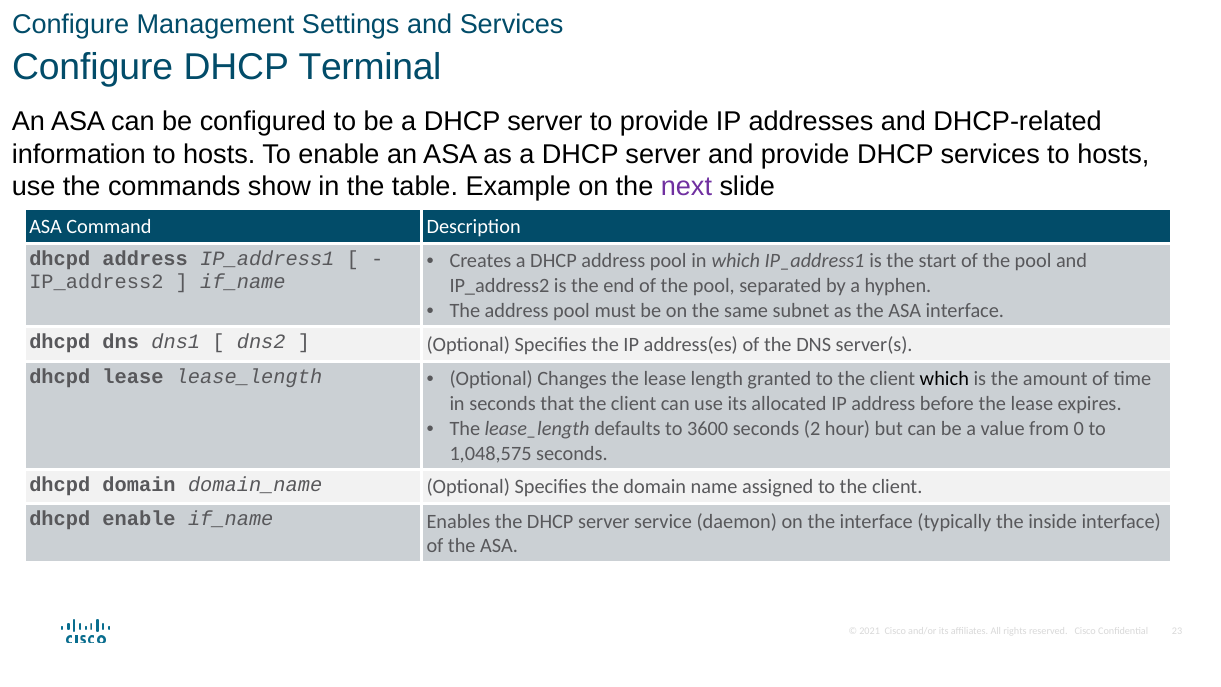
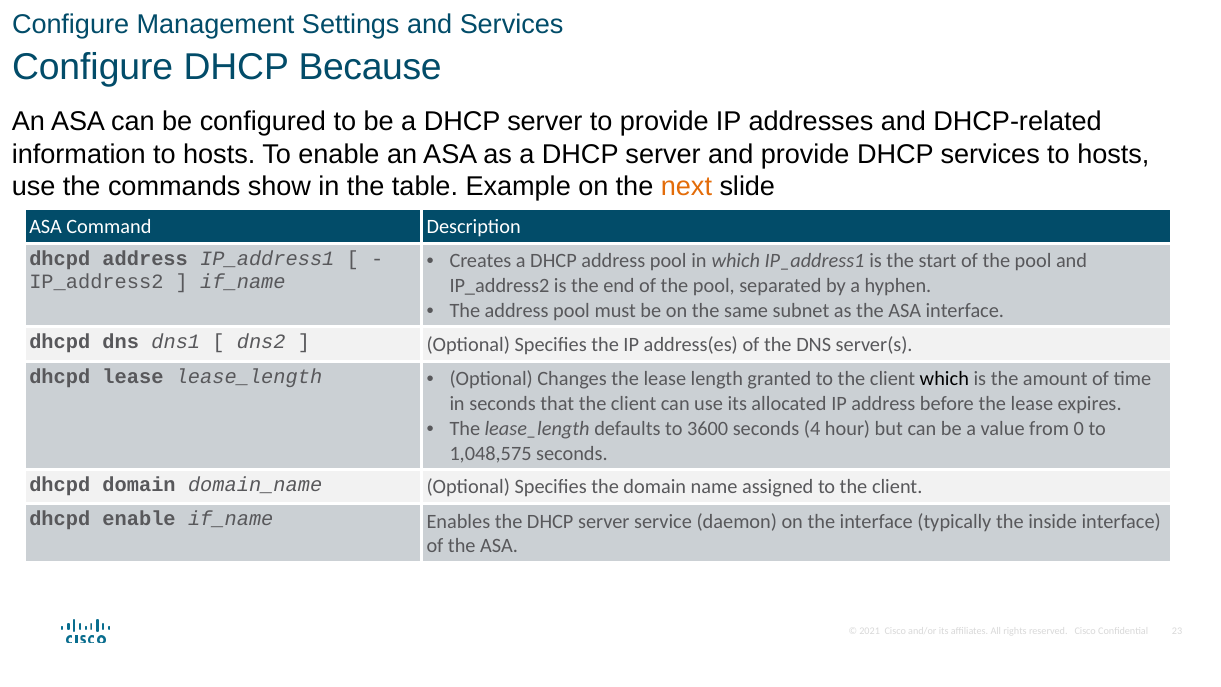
Terminal: Terminal -> Because
next colour: purple -> orange
2: 2 -> 4
